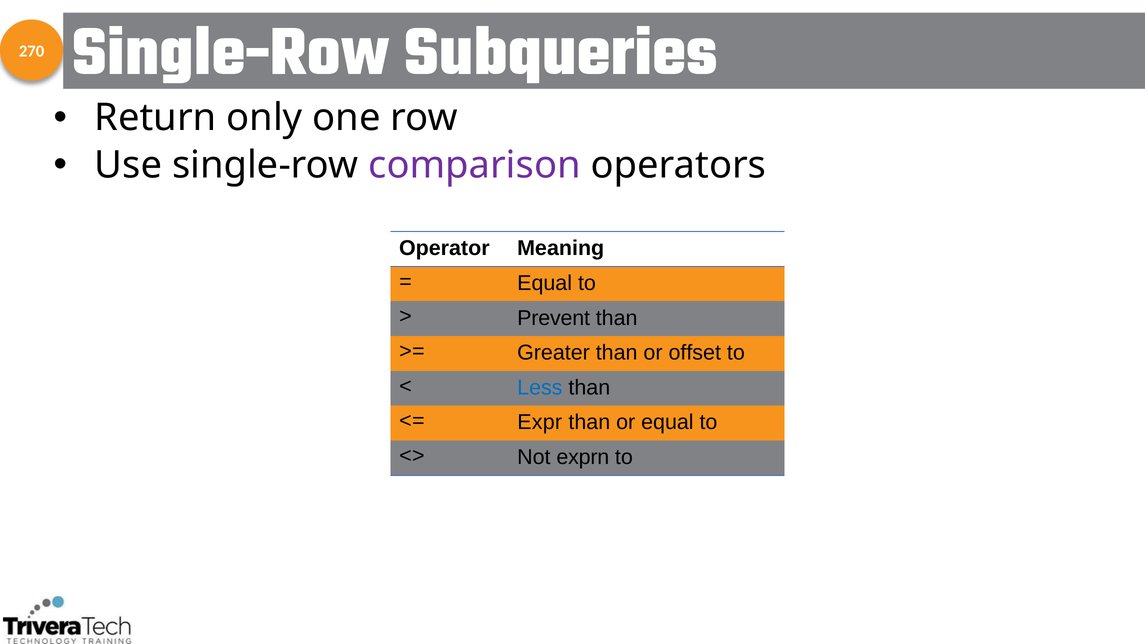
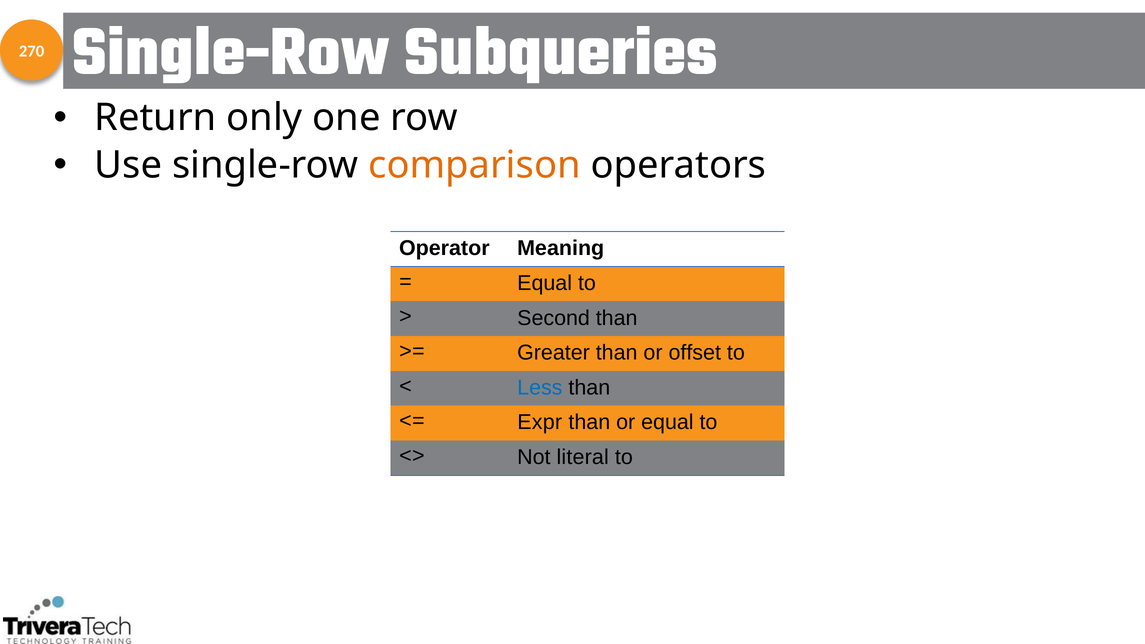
comparison colour: purple -> orange
Prevent: Prevent -> Second
exprn: exprn -> literal
